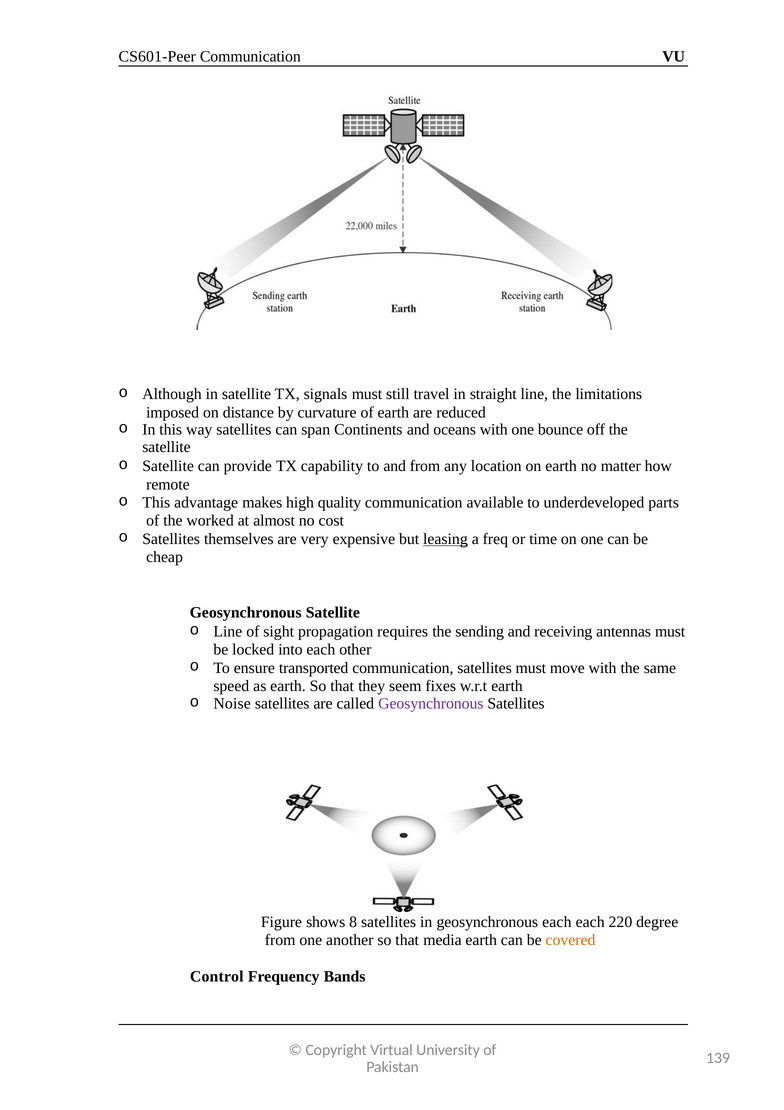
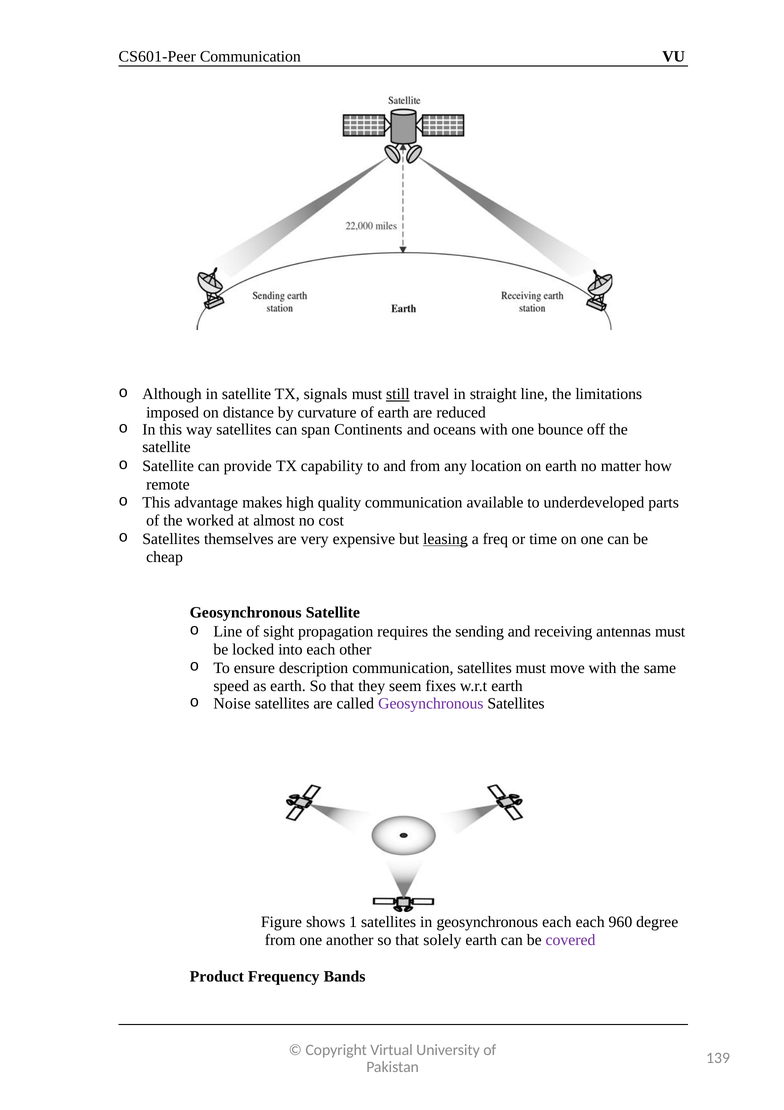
still underline: none -> present
transported: transported -> description
8: 8 -> 1
220: 220 -> 960
media: media -> solely
covered colour: orange -> purple
Control: Control -> Product
